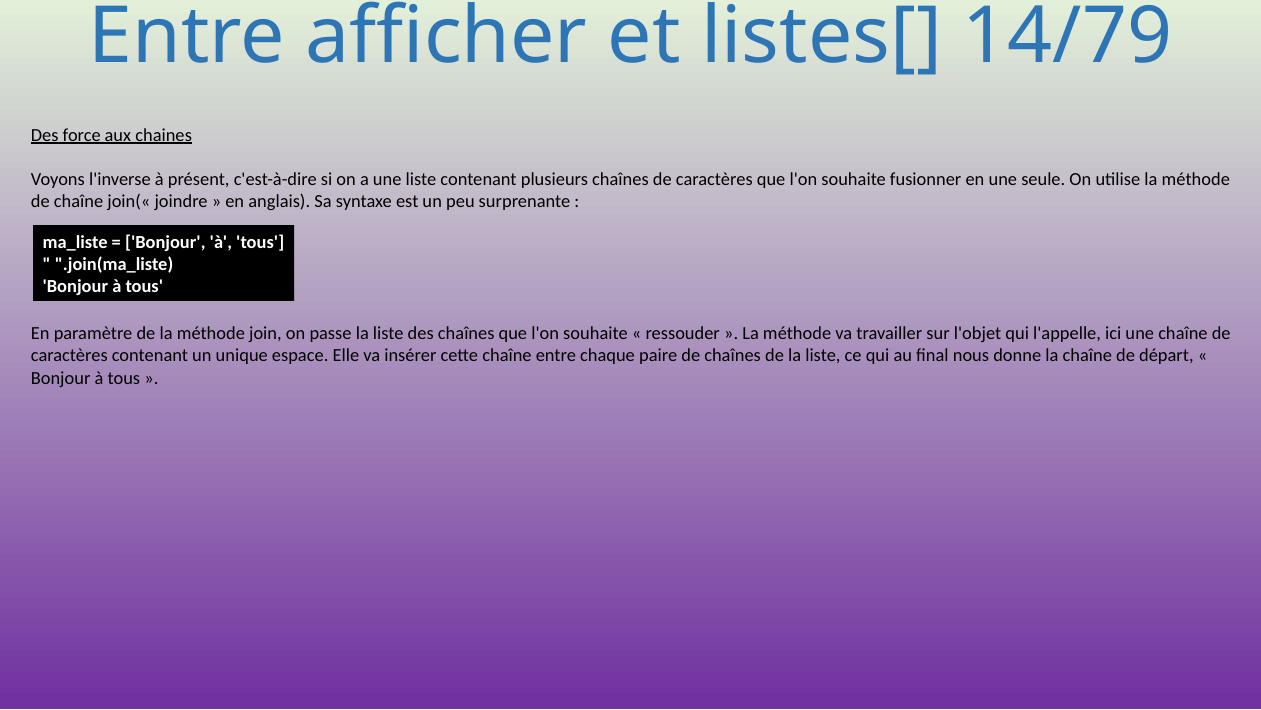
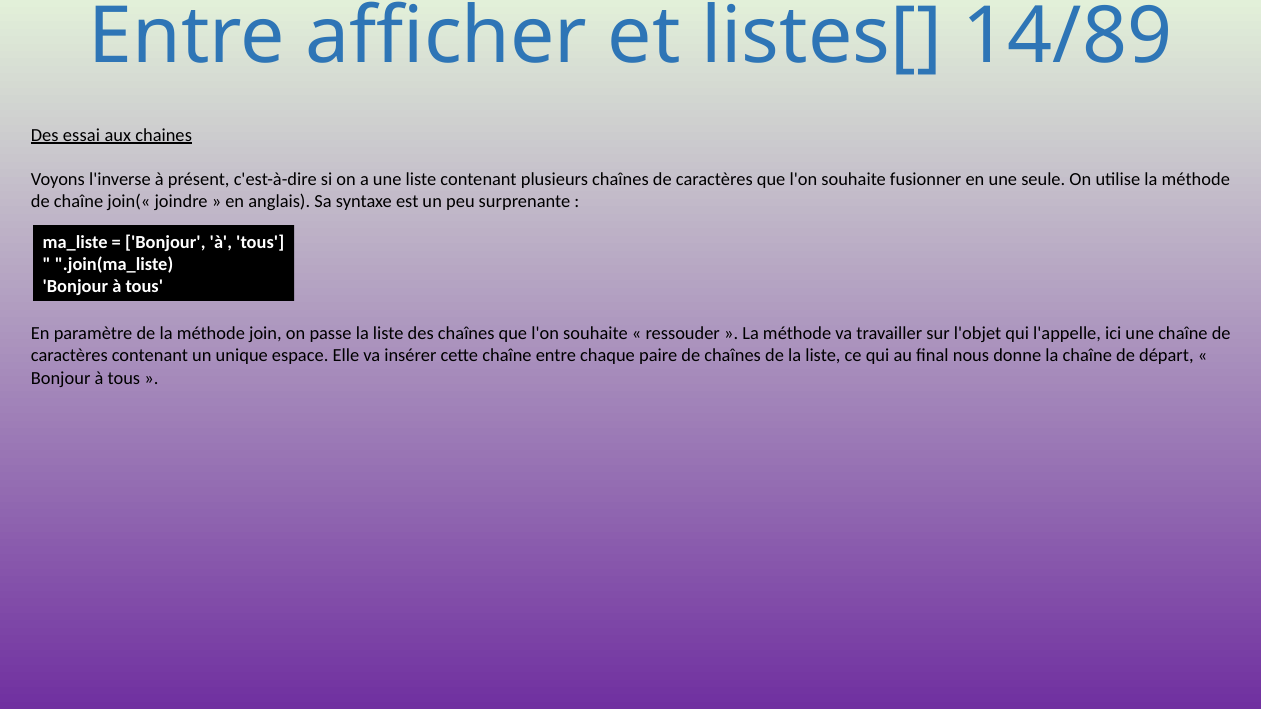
14/79: 14/79 -> 14/89
force: force -> essai
